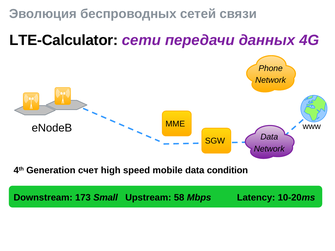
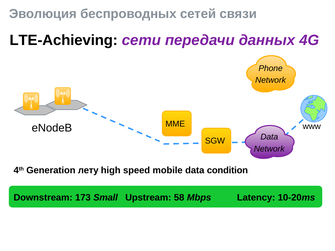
LTE-Calculator: LTE-Calculator -> LTE-Achieving
счет: счет -> лету
